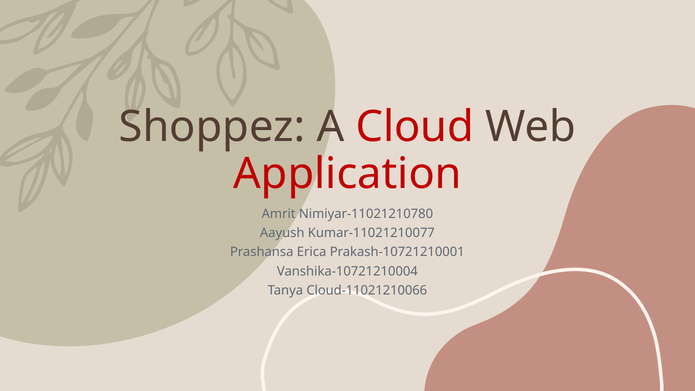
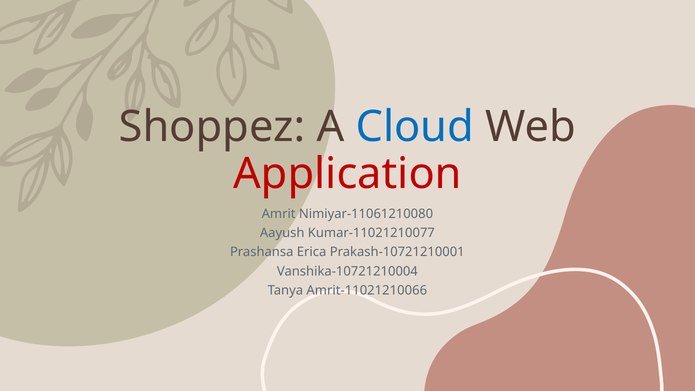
Cloud colour: red -> blue
Nimiyar-11021210780: Nimiyar-11021210780 -> Nimiyar-11061210080
Cloud-11021210066: Cloud-11021210066 -> Amrit-11021210066
